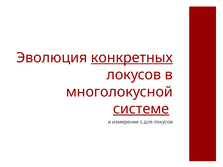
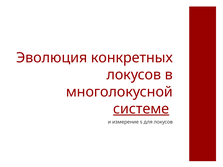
конкретных underline: present -> none
